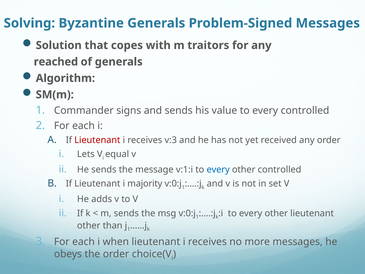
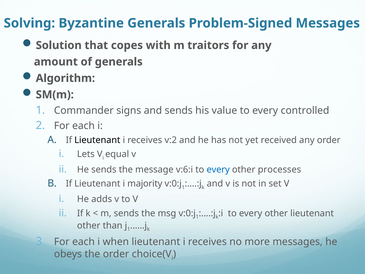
reached: reached -> amount
Lieutenant at (97, 140) colour: red -> black
v:3: v:3 -> v:2
v:1:i: v:1:i -> v:6:i
other controlled: controlled -> processes
